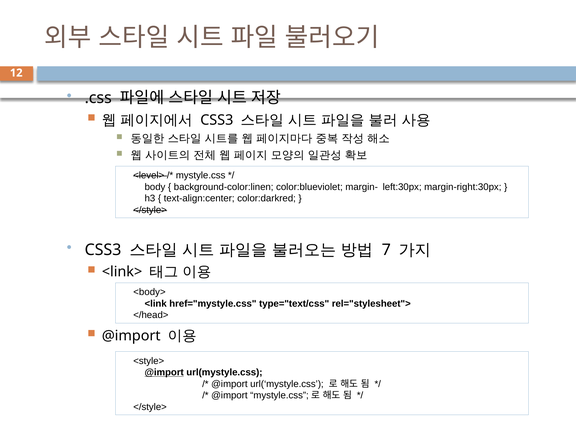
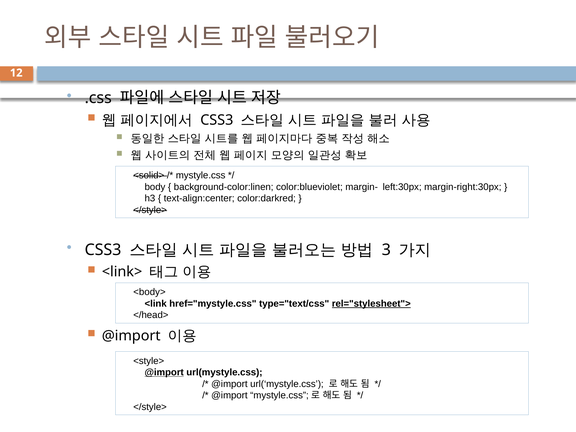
<level>: <level> -> <solid>
7: 7 -> 3
rel="stylesheet"> underline: none -> present
